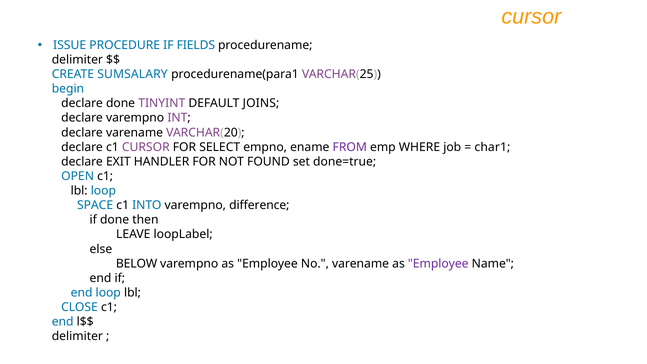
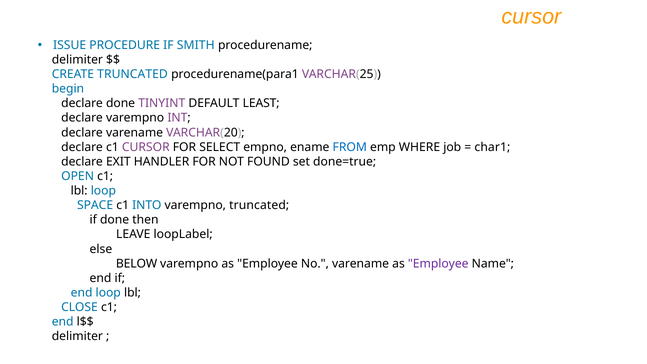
FIELDS: FIELDS -> SMITH
CREATE SUMSALARY: SUMSALARY -> TRUNCATED
JOINS: JOINS -> LEAST
FROM colour: purple -> blue
varempno difference: difference -> truncated
